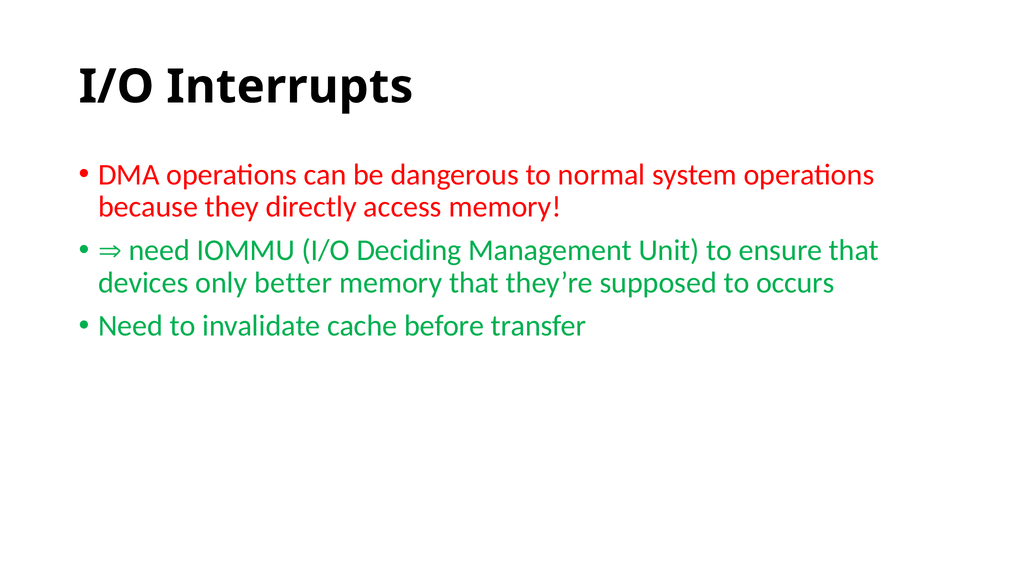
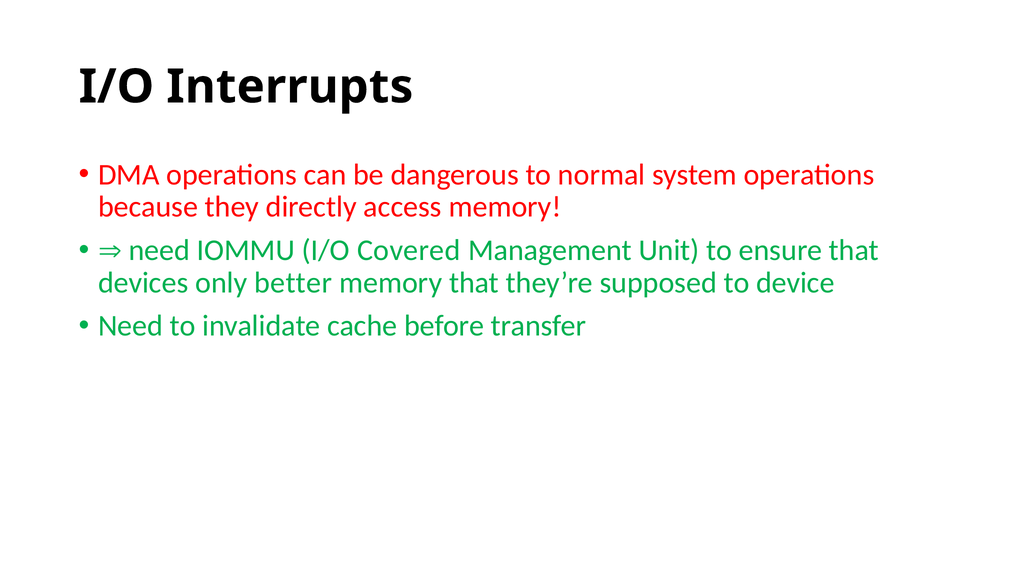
Deciding: Deciding -> Covered
occurs: occurs -> device
